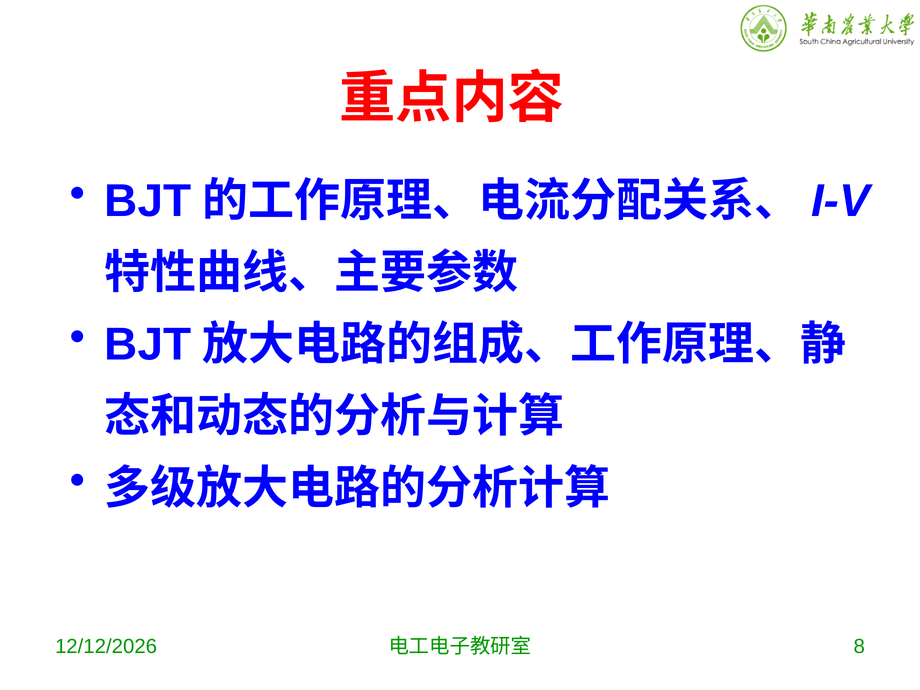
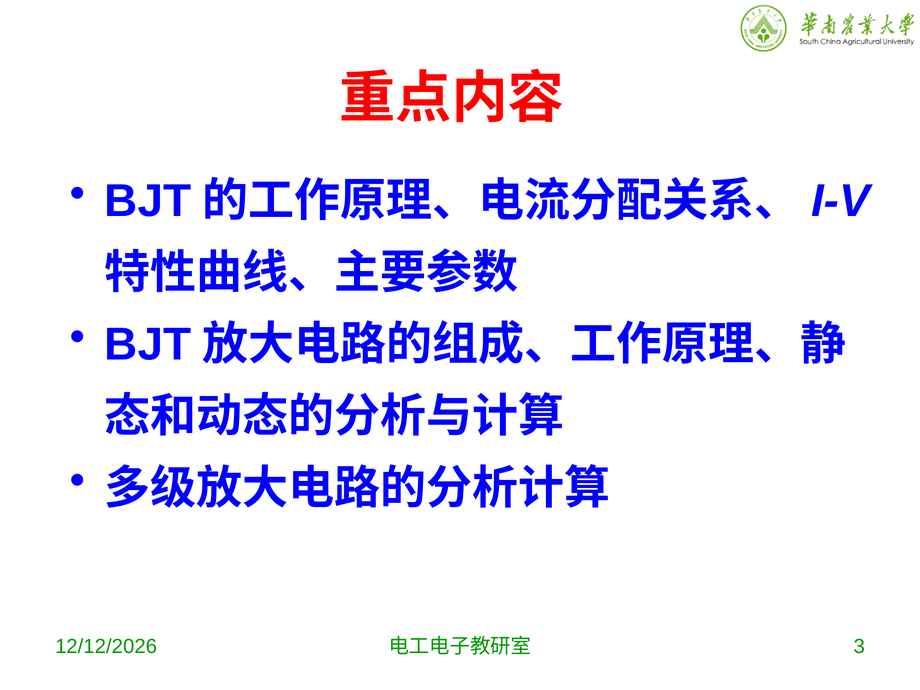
8: 8 -> 3
